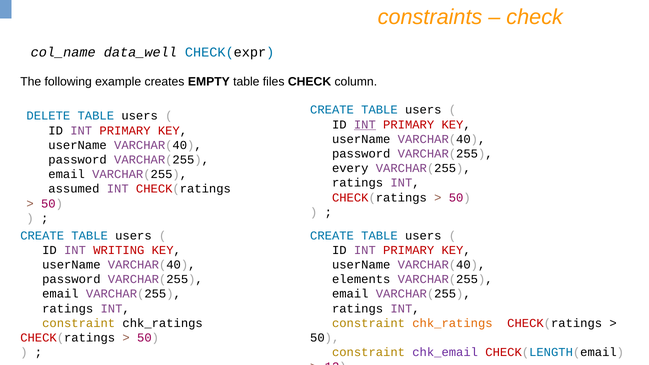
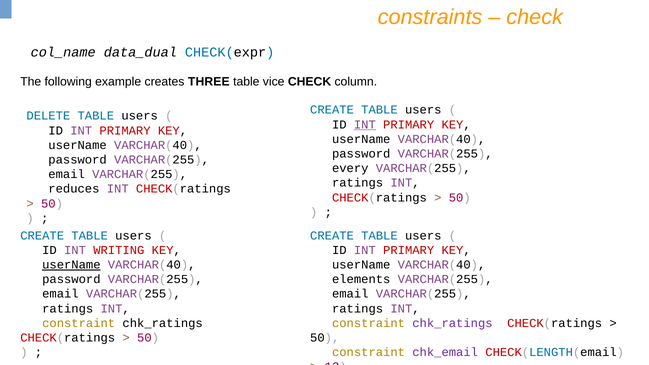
data_well: data_well -> data_dual
EMPTY: EMPTY -> THREE
files: files -> vice
assumed: assumed -> reduces
userName at (71, 265) underline: none -> present
chk_ratings at (452, 323) colour: orange -> purple
